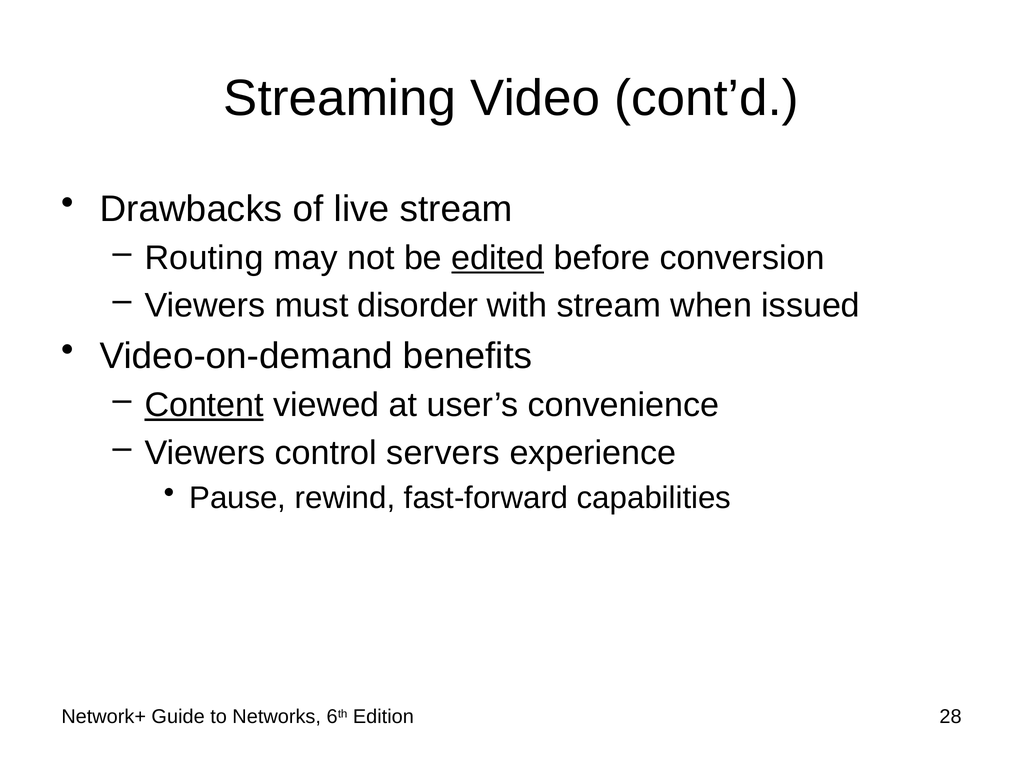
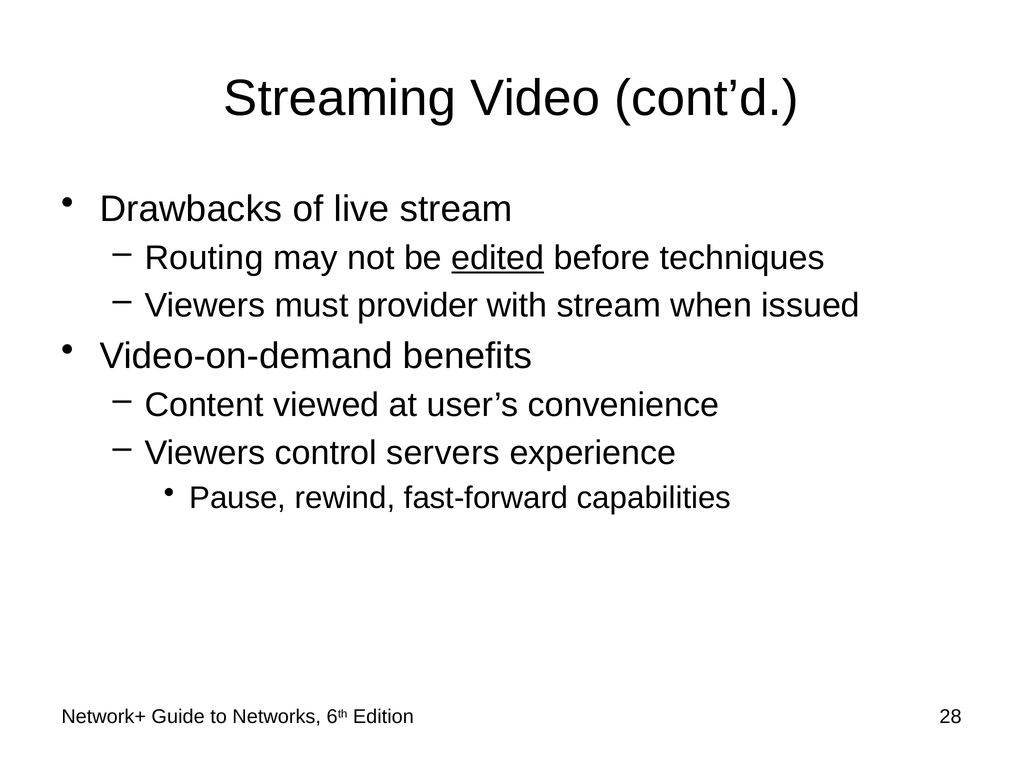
conversion: conversion -> techniques
disorder: disorder -> provider
Content underline: present -> none
